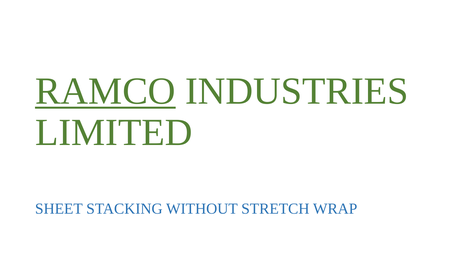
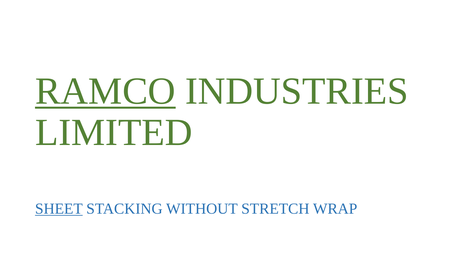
SHEET underline: none -> present
